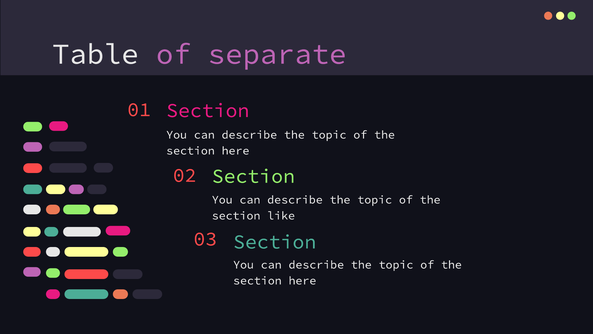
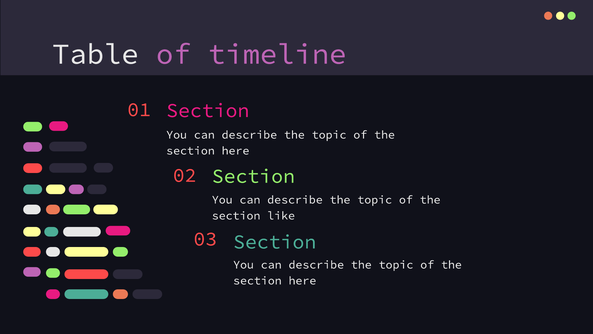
separate: separate -> timeline
